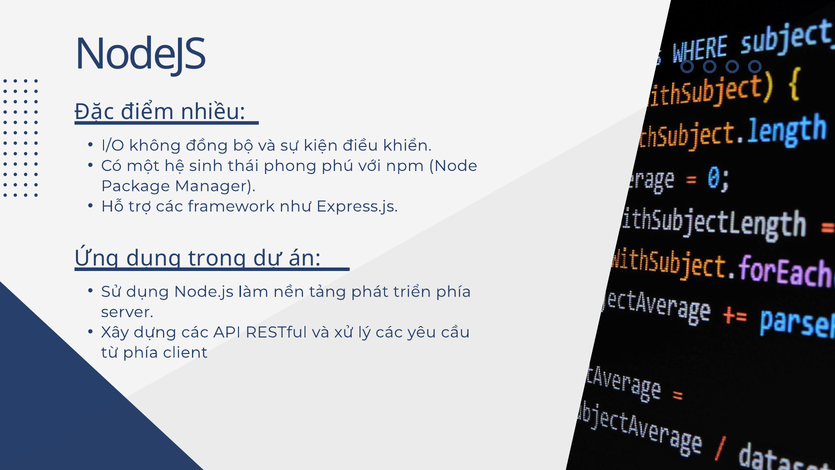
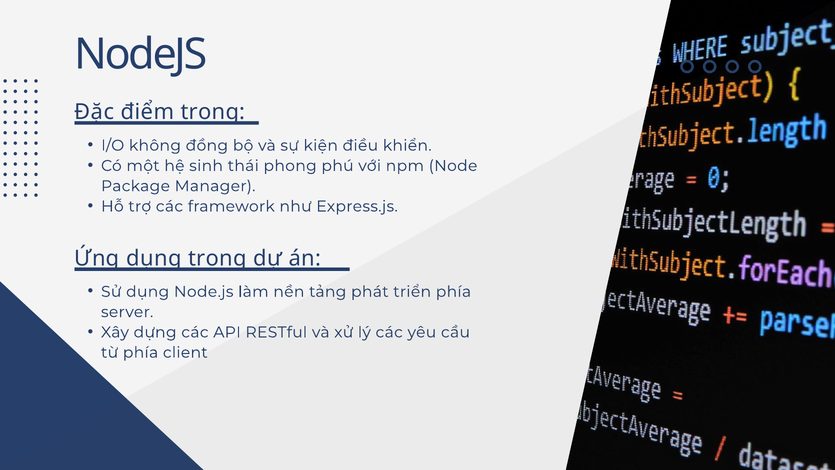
điểm nhiều: nhiều -> trong
